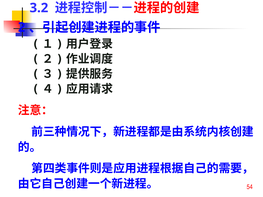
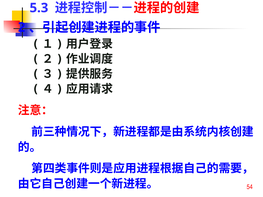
3.2: 3.2 -> 5.3
